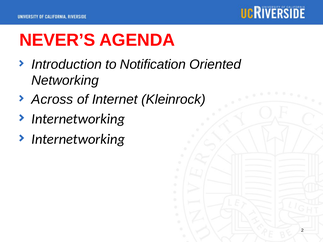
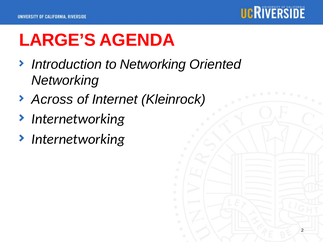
NEVER’S: NEVER’S -> LARGE’S
to Notification: Notification -> Networking
